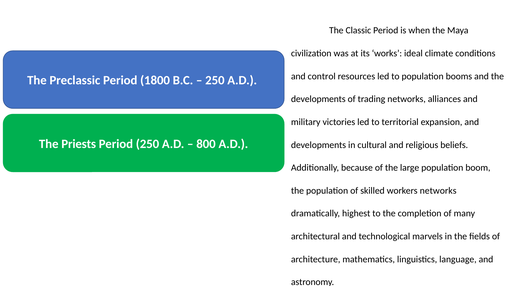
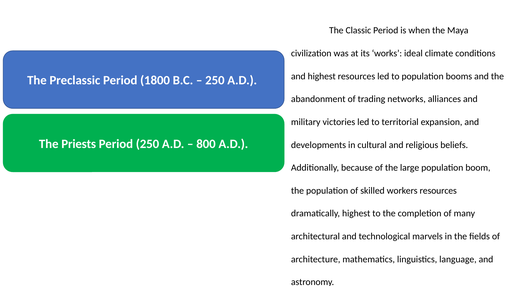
and control: control -> highest
developments at (318, 99): developments -> abandonment
workers networks: networks -> resources
